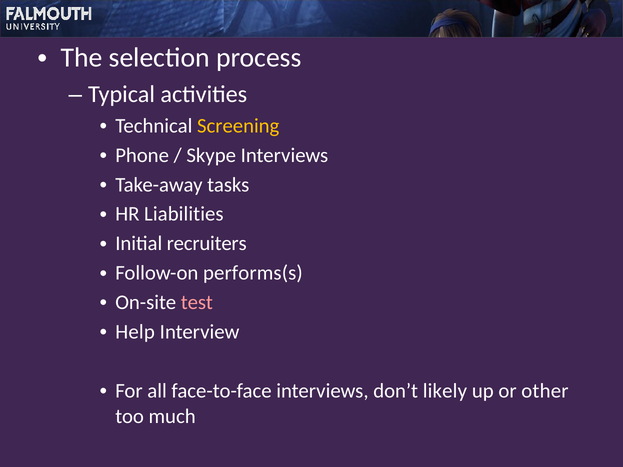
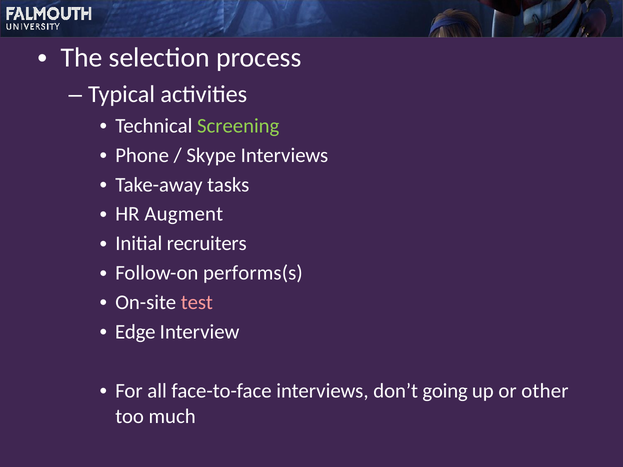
Screening colour: yellow -> light green
Liabilities: Liabilities -> Augment
Help: Help -> Edge
likely: likely -> going
